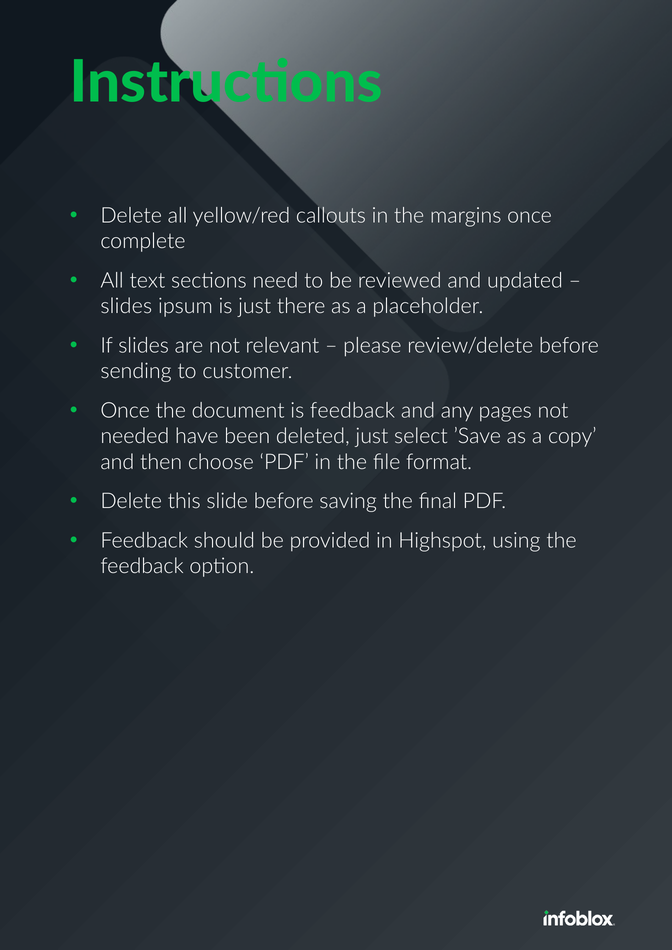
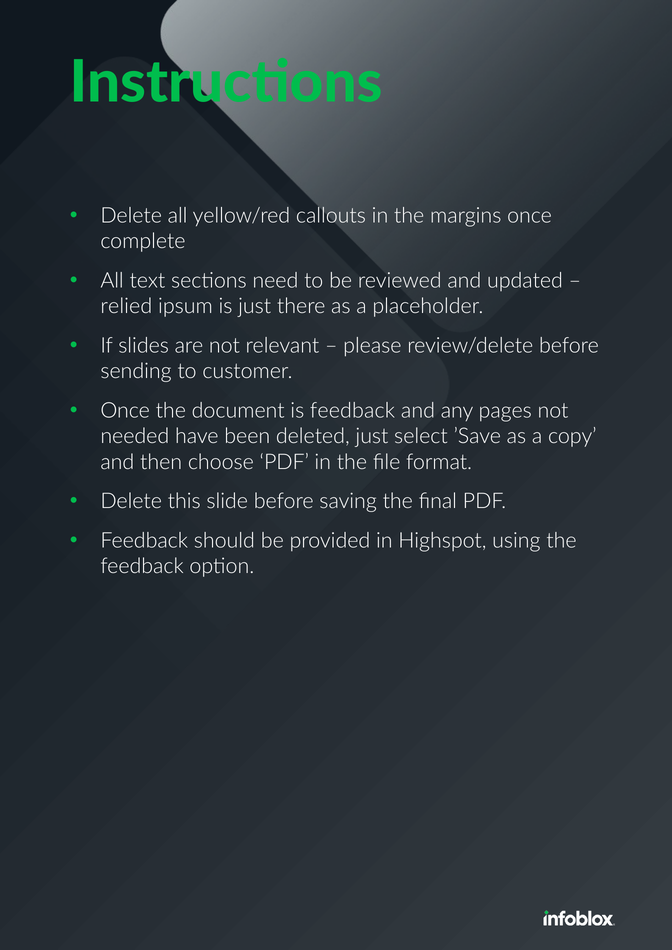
slides at (126, 307): slides -> relied
